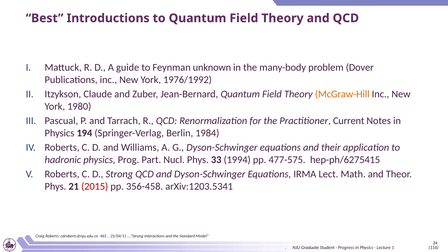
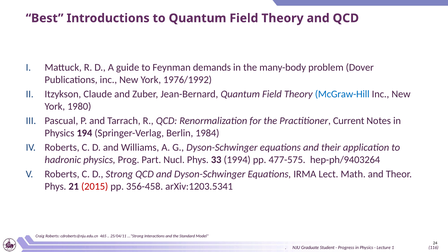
unknown: unknown -> demands
McGraw-Hill colour: orange -> blue
hep-ph/6275415: hep-ph/6275415 -> hep-ph/9403264
